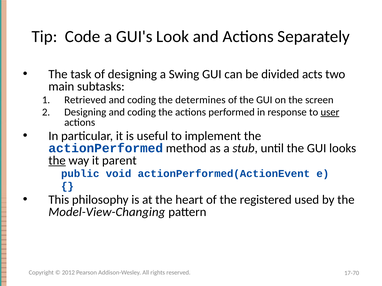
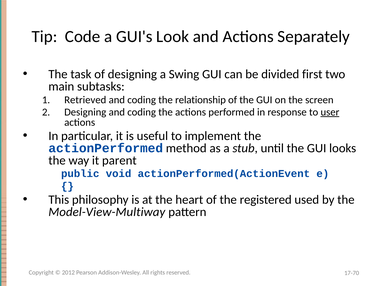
acts: acts -> first
determines: determines -> relationship
the at (57, 161) underline: present -> none
Model-View-Changing: Model-View-Changing -> Model-View-Multiway
